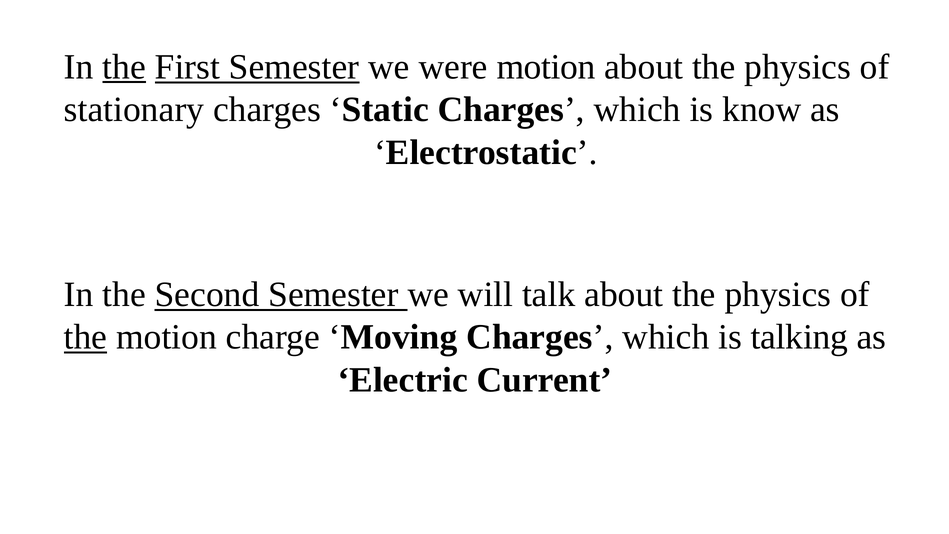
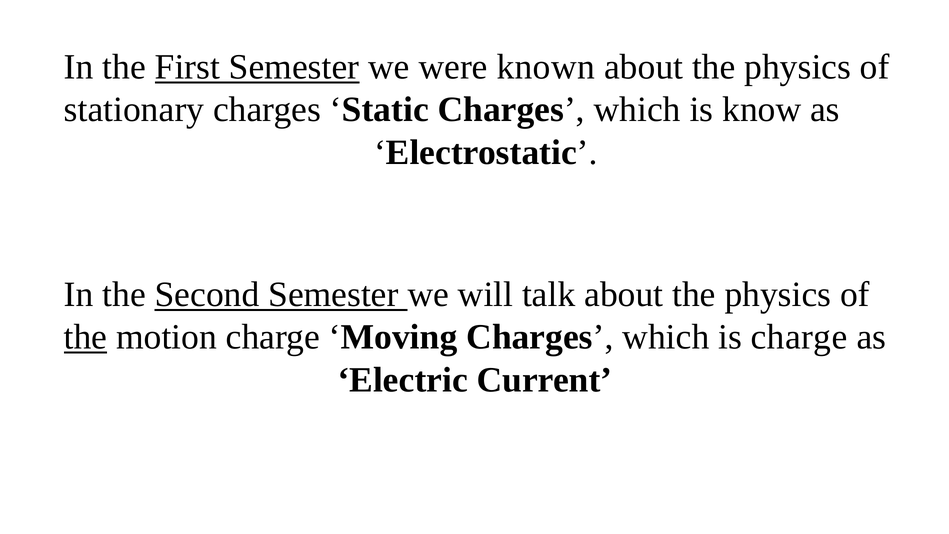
the at (124, 67) underline: present -> none
were motion: motion -> known
is talking: talking -> charge
